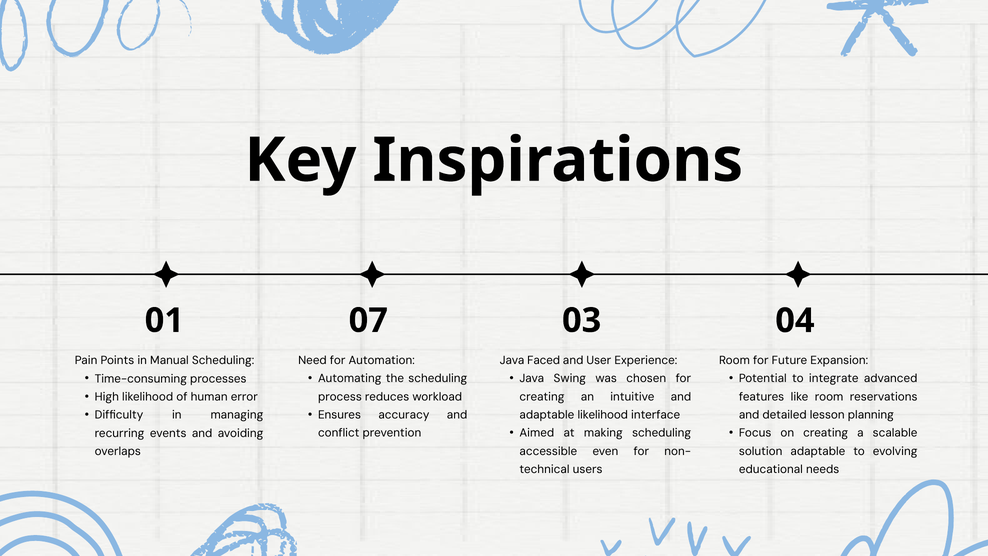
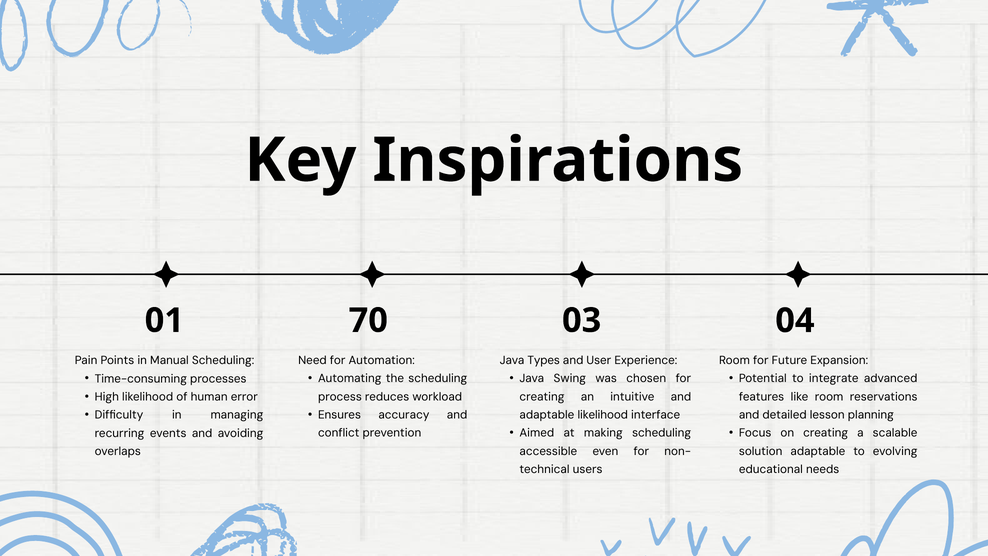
07: 07 -> 70
Faced: Faced -> Types
